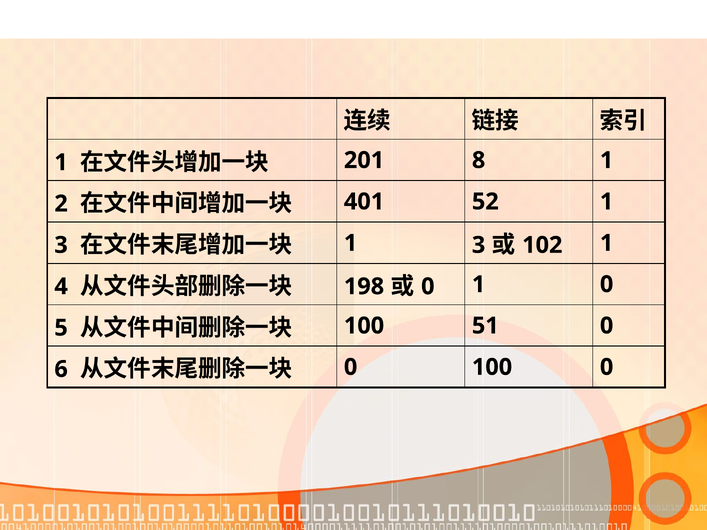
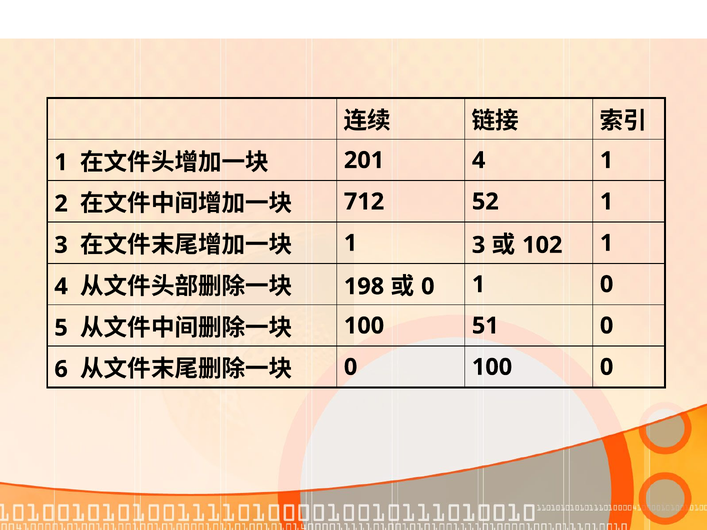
201 8: 8 -> 4
401: 401 -> 712
